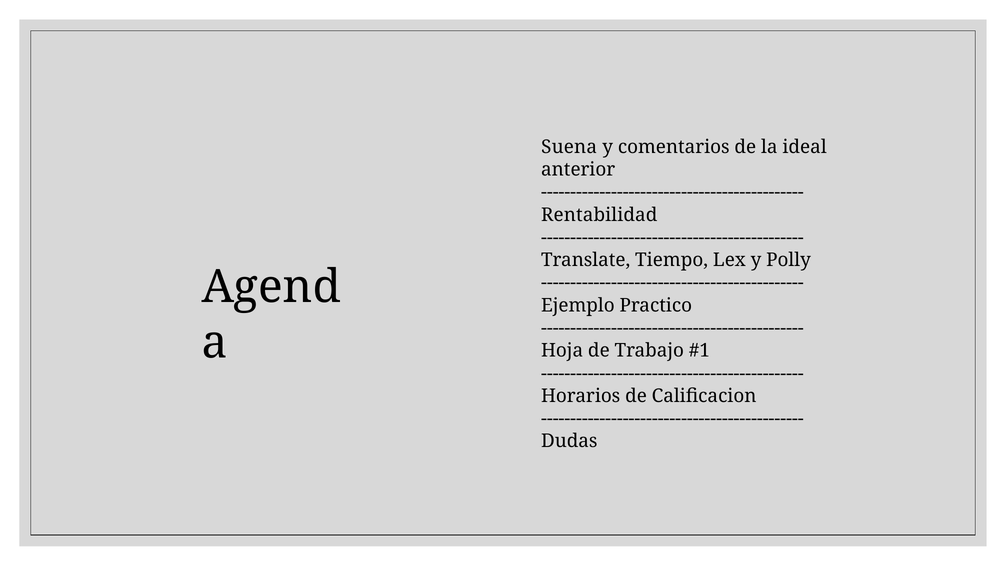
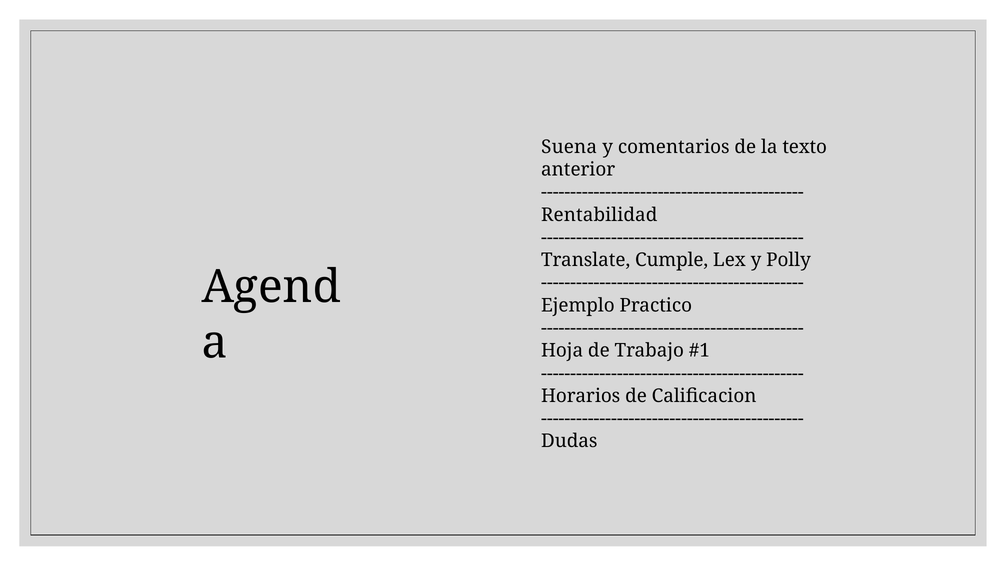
ideal: ideal -> texto
Tiempo: Tiempo -> Cumple
